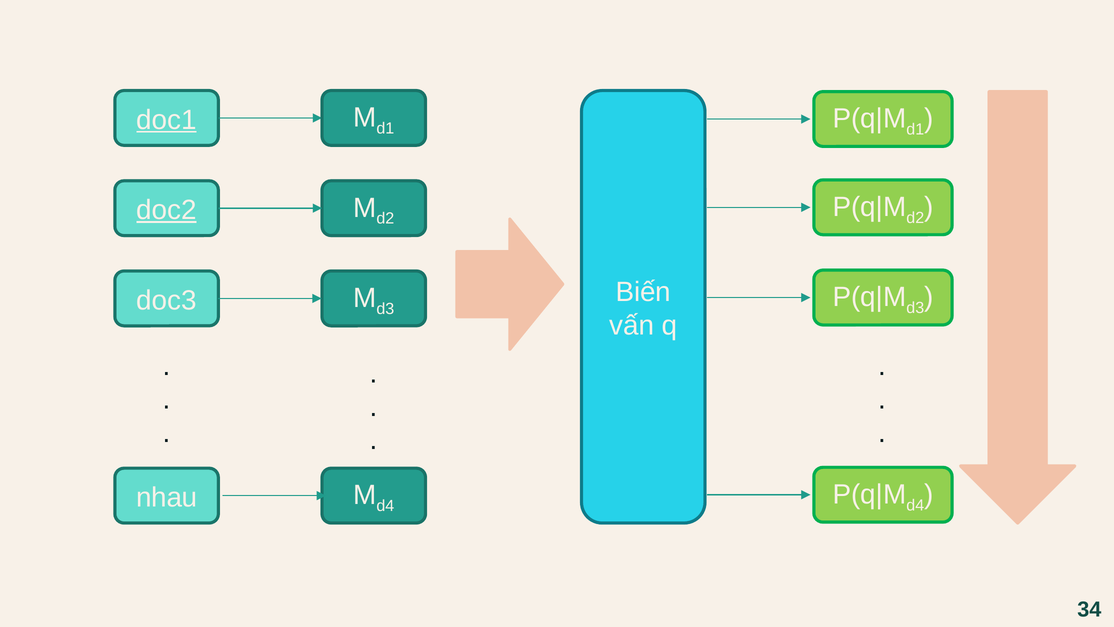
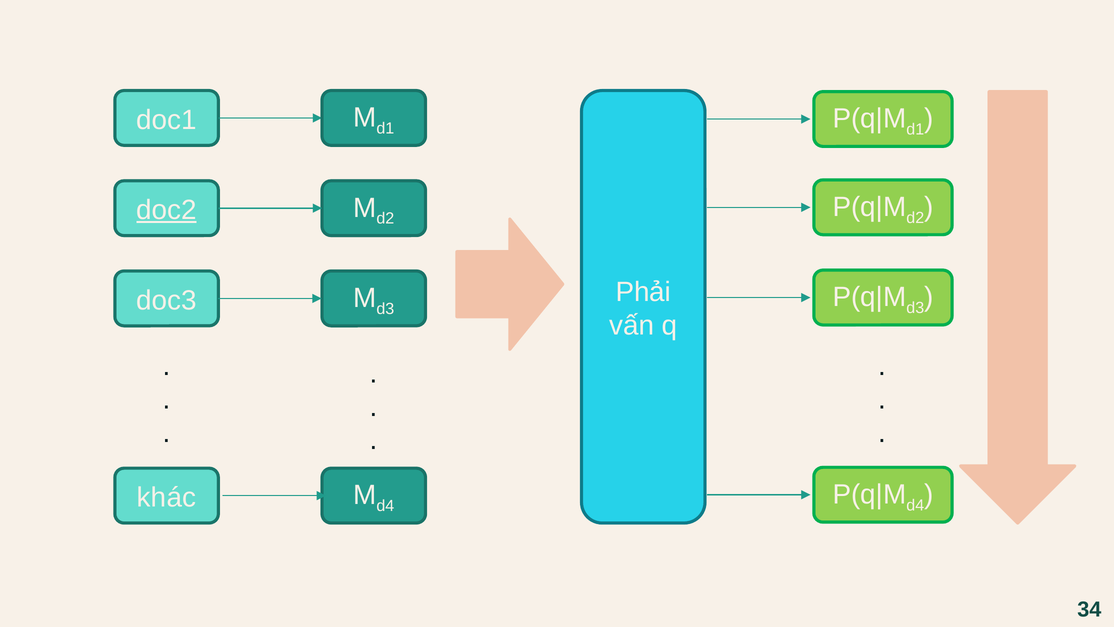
doc1 underline: present -> none
Biến: Biến -> Phải
nhau: nhau -> khác
